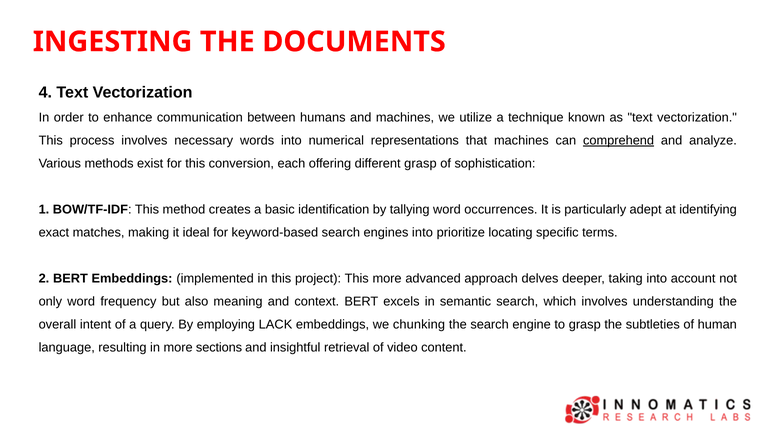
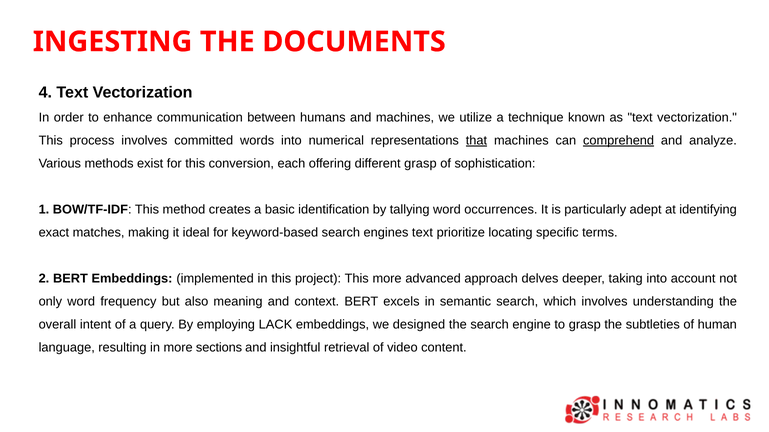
necessary: necessary -> committed
that underline: none -> present
engines into: into -> text
chunking: chunking -> designed
